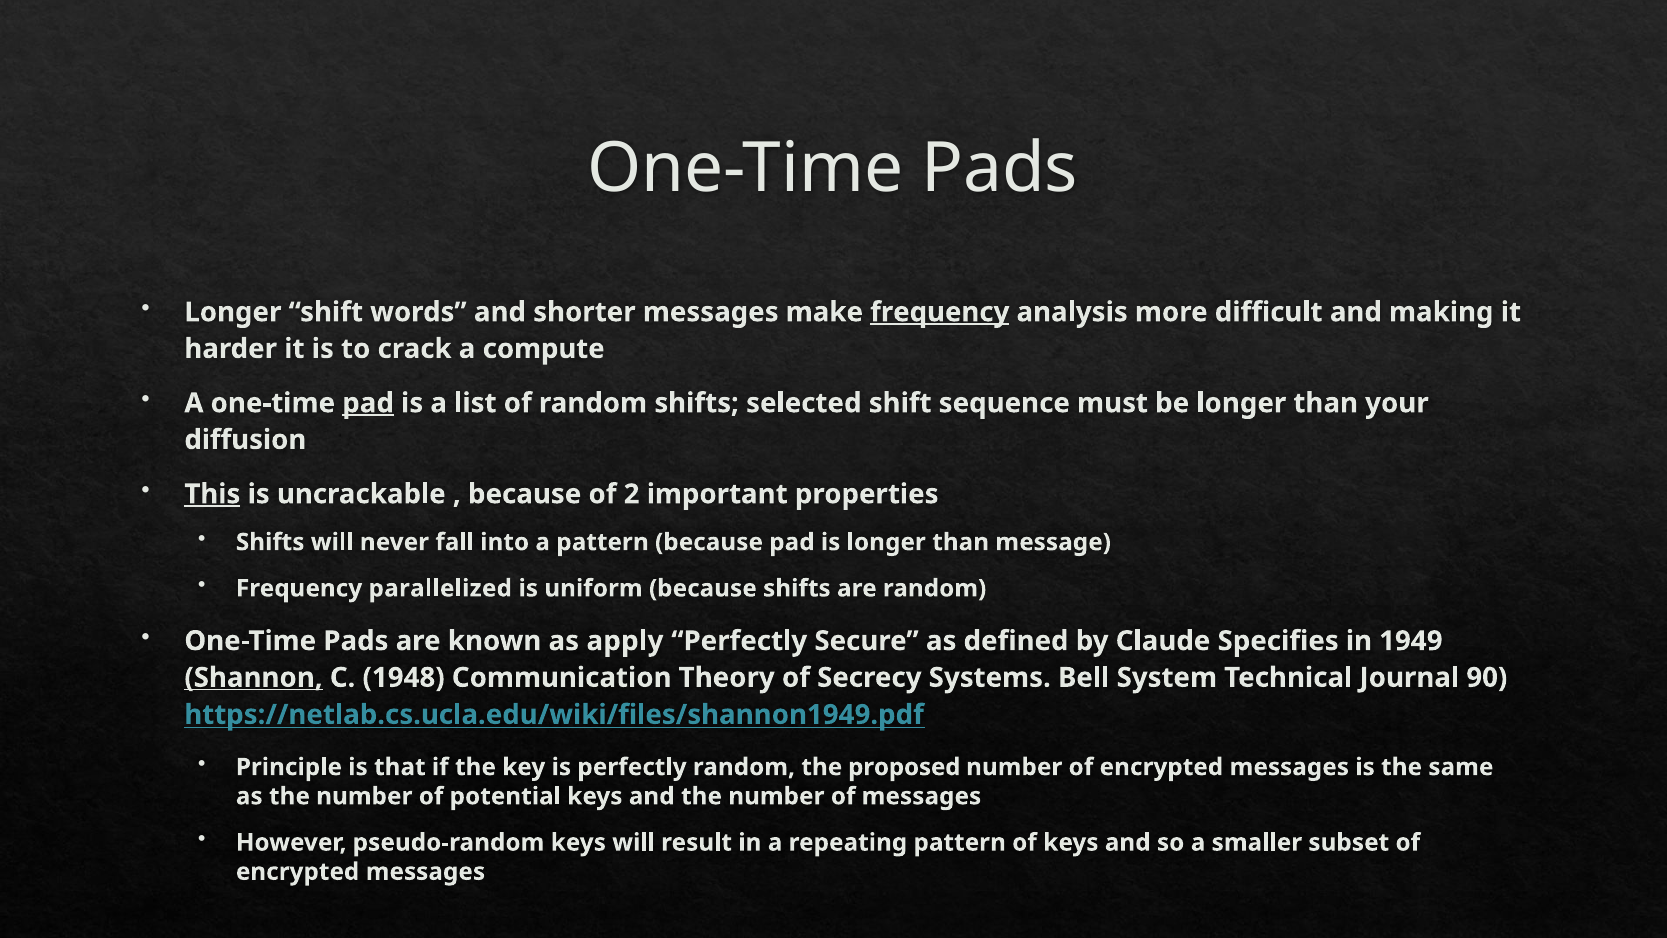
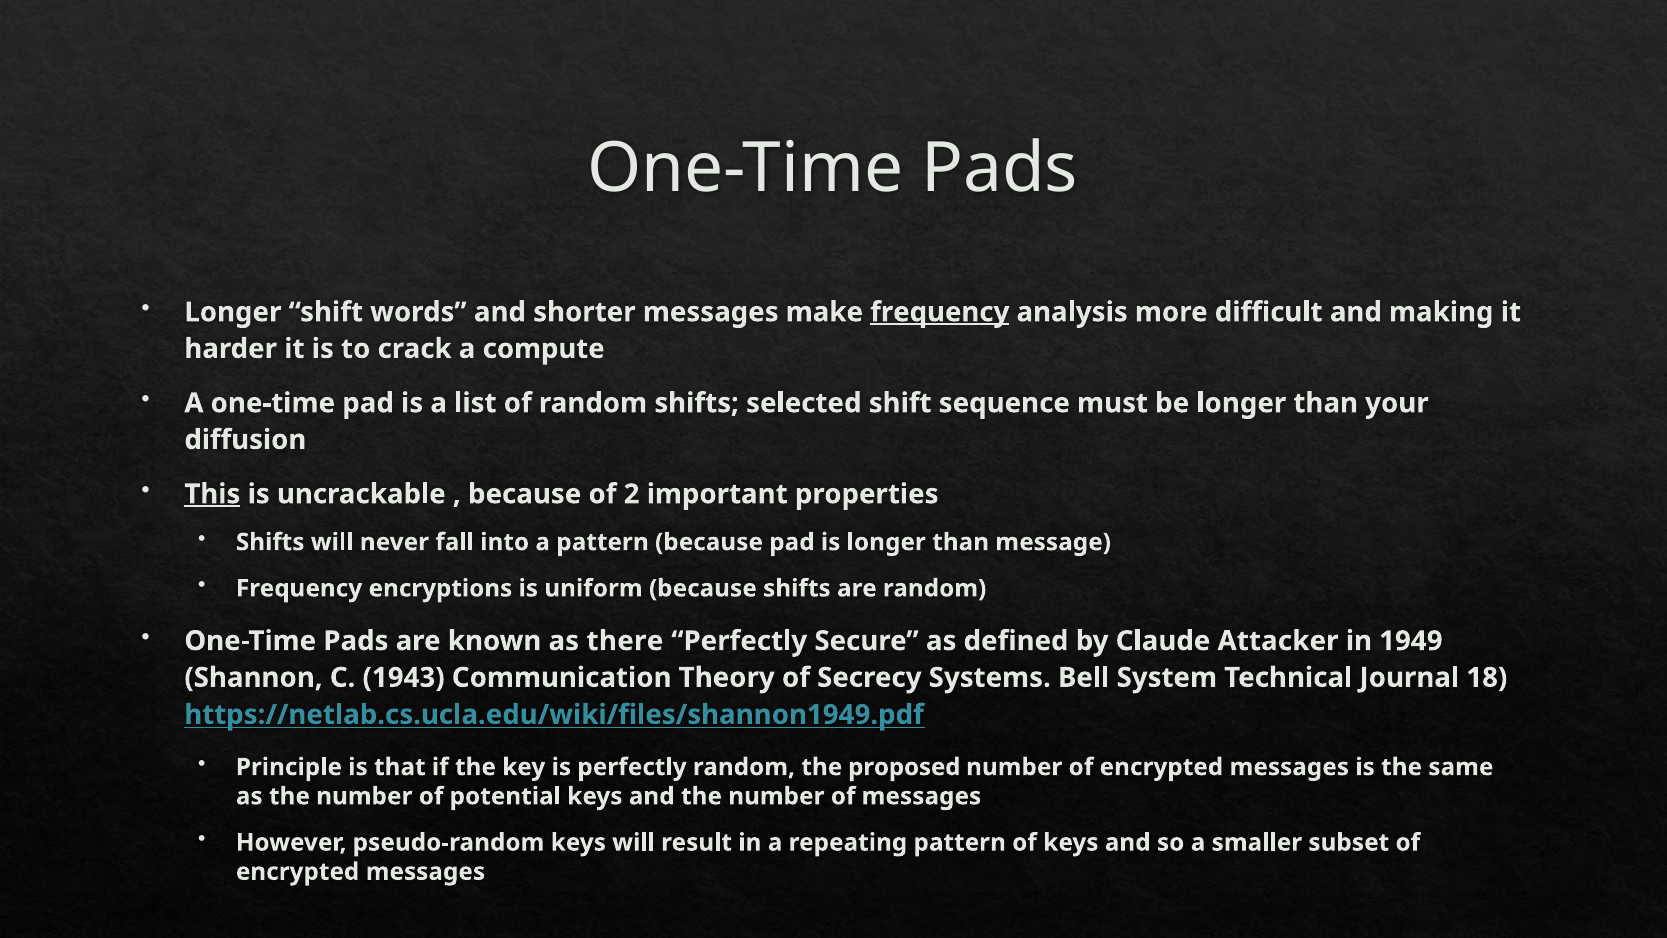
pad at (368, 403) underline: present -> none
parallelized: parallelized -> encryptions
apply: apply -> there
Specifies: Specifies -> Attacker
Shannon underline: present -> none
1948: 1948 -> 1943
90: 90 -> 18
